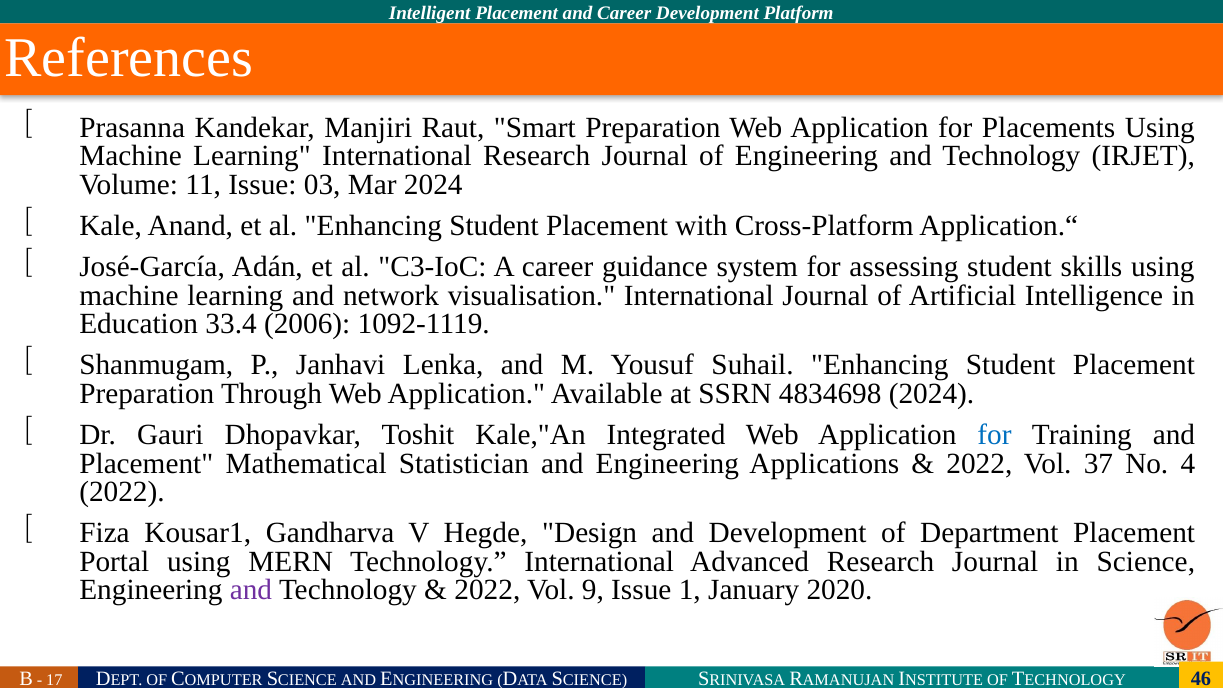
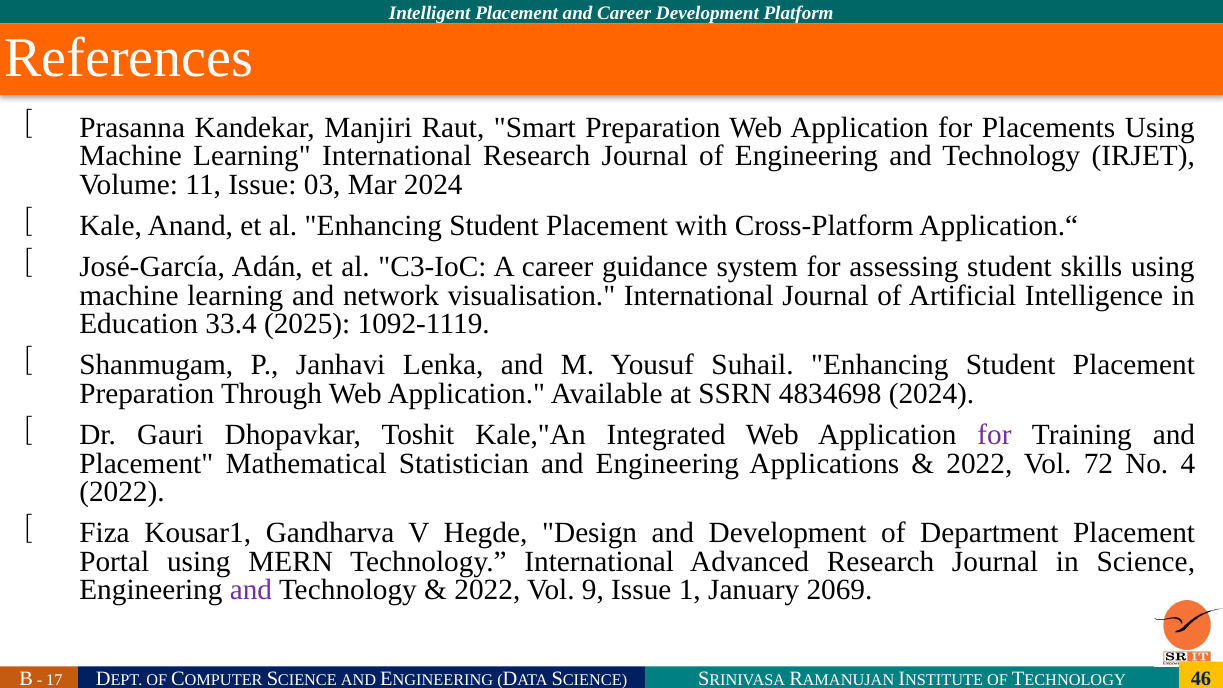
2006: 2006 -> 2025
for at (994, 435) colour: blue -> purple
37: 37 -> 72
2020: 2020 -> 2069
